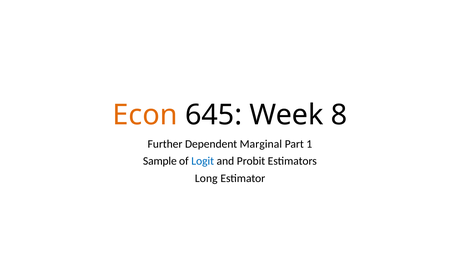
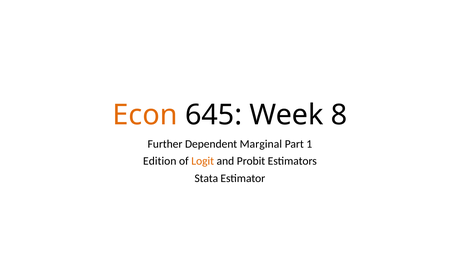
Sample: Sample -> Edition
Logit colour: blue -> orange
Long: Long -> Stata
